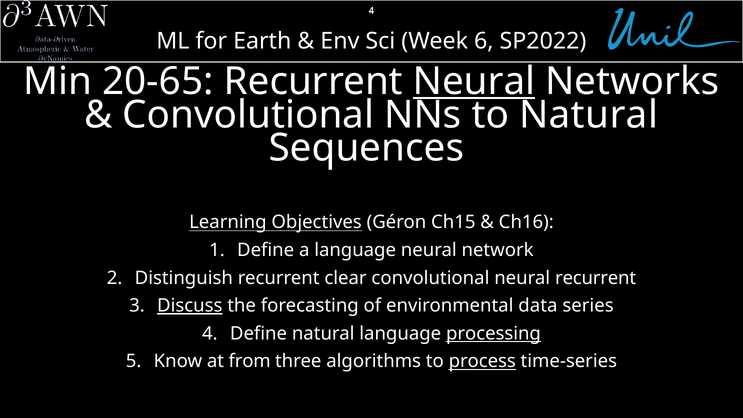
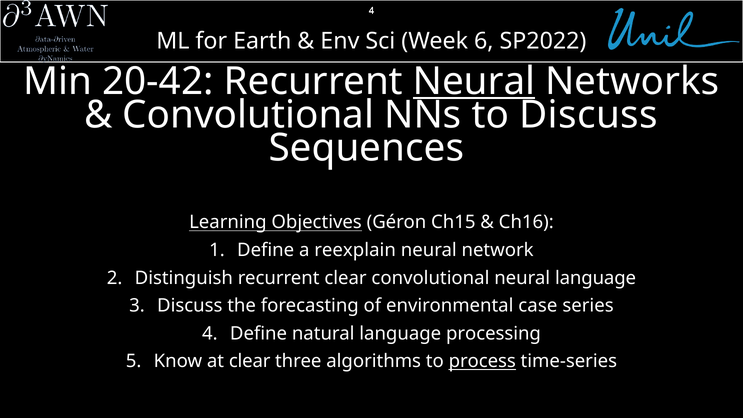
20-65: 20-65 -> 20-42
to Natural: Natural -> Discuss
a language: language -> reexplain
neural recurrent: recurrent -> language
Discuss at (190, 306) underline: present -> none
data: data -> case
processing underline: present -> none
at from: from -> clear
